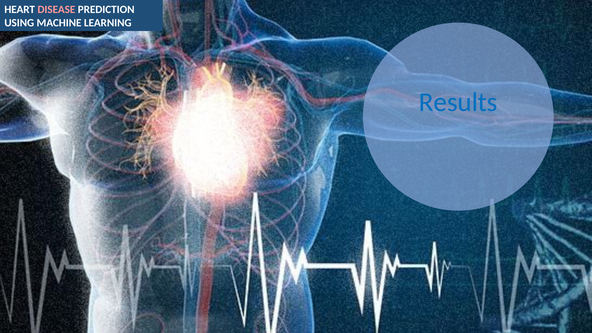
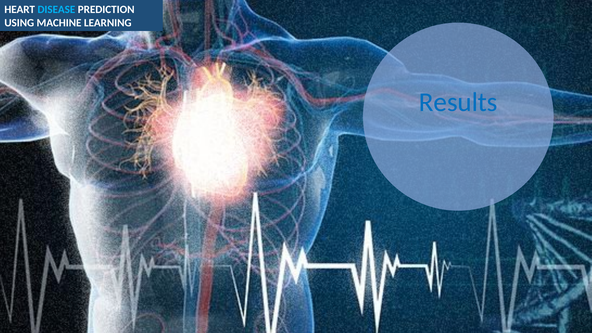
DISEASE colour: pink -> light blue
